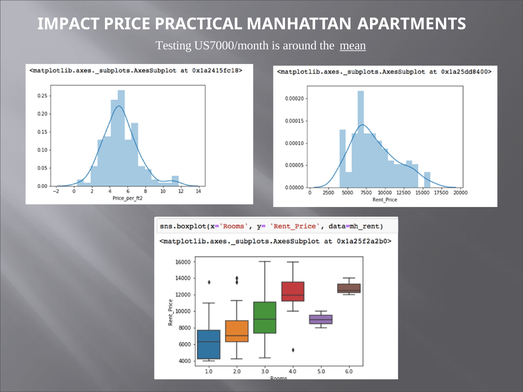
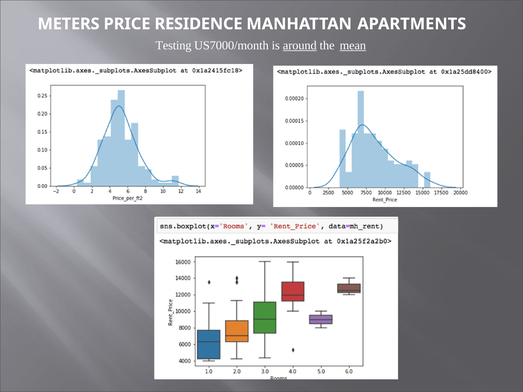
IMPACT: IMPACT -> METERS
PRACTICAL: PRACTICAL -> RESIDENCE
around underline: none -> present
